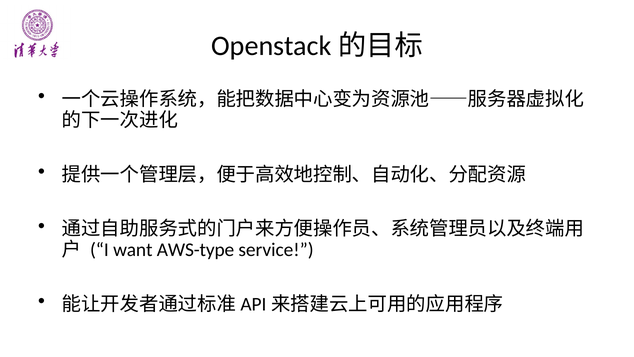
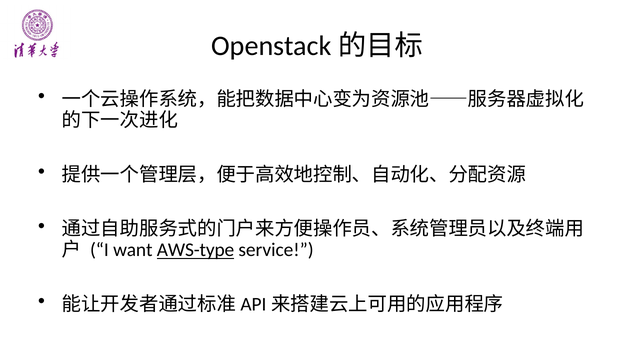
AWS-type underline: none -> present
